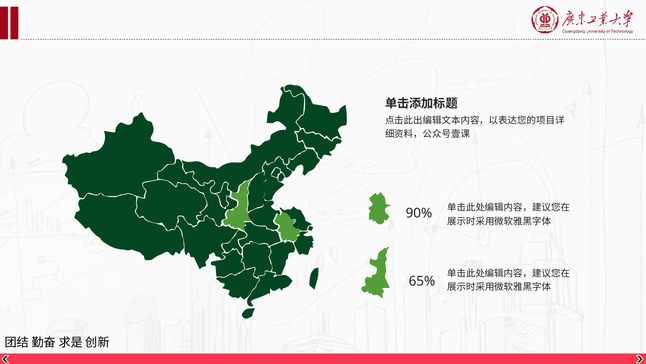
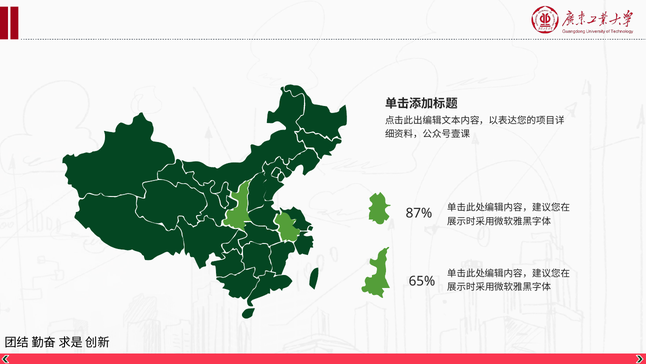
90%: 90% -> 87%
